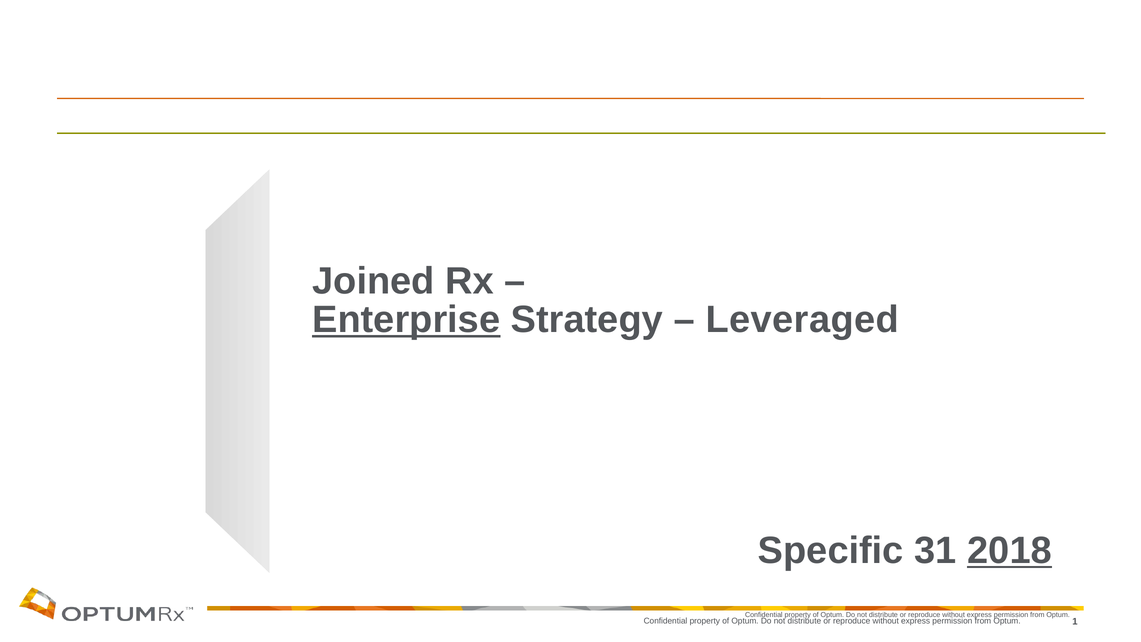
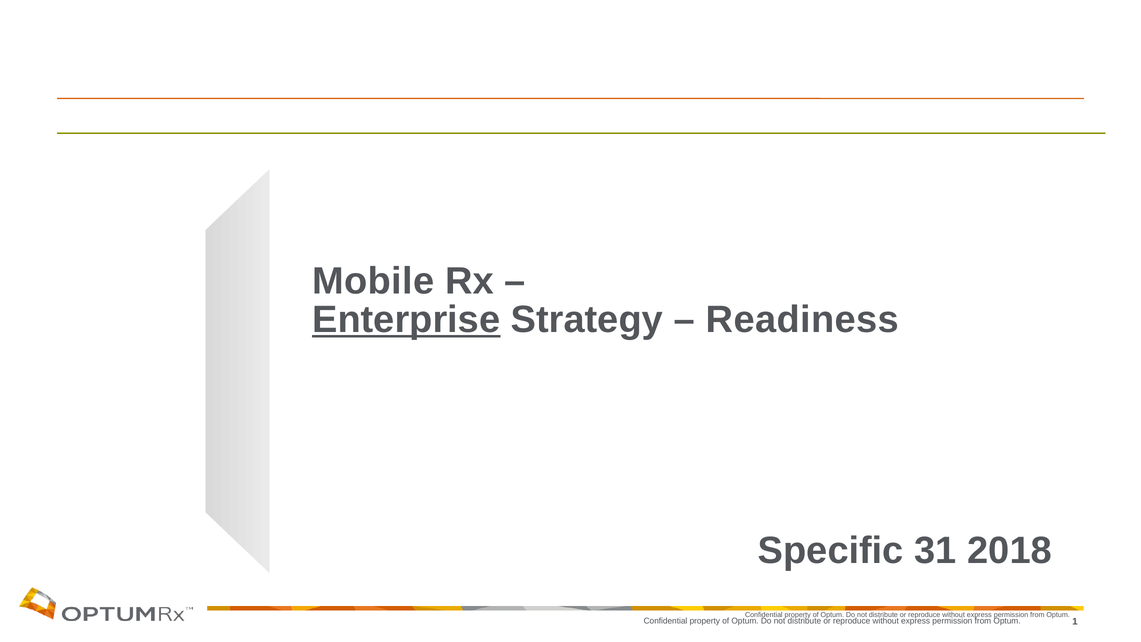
Joined: Joined -> Mobile
Leveraged: Leveraged -> Readiness
2018 underline: present -> none
